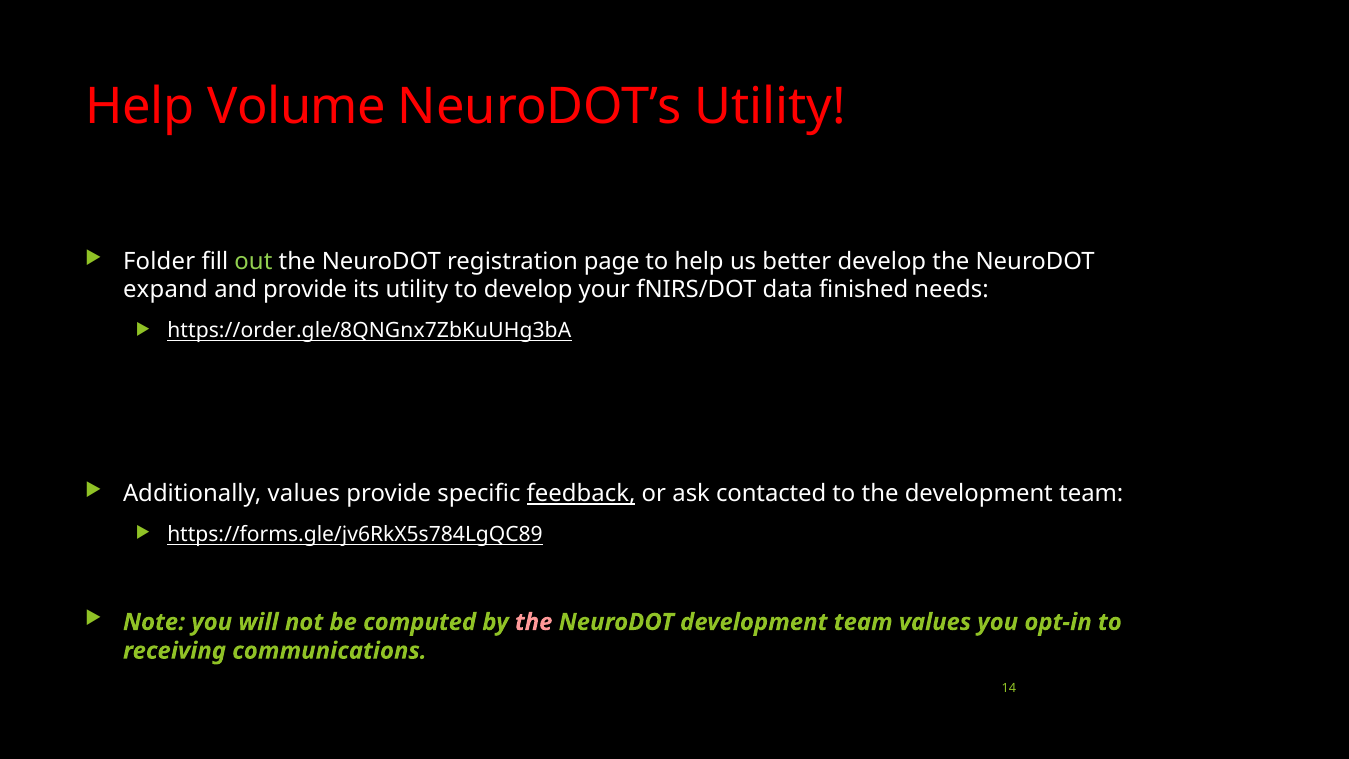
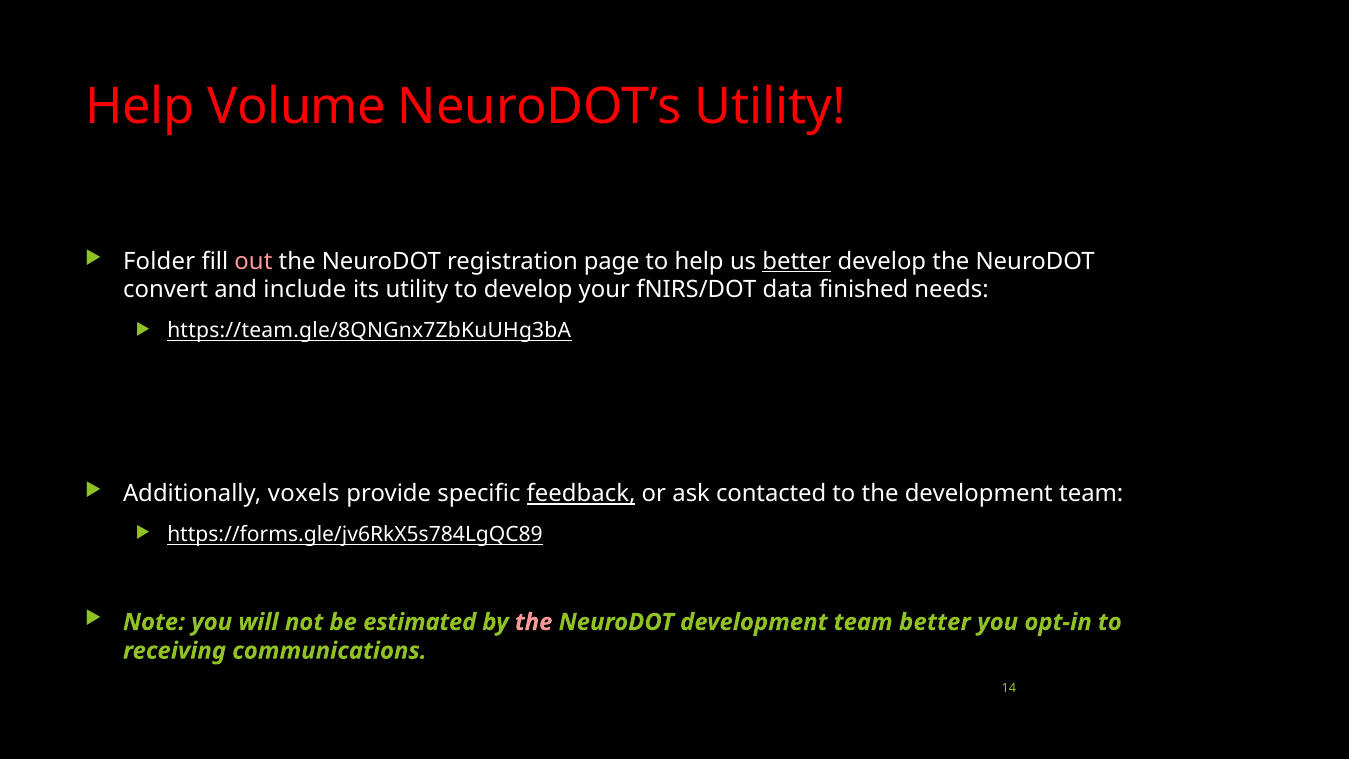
out colour: light green -> pink
better at (797, 261) underline: none -> present
expand: expand -> convert
and provide: provide -> include
https://order.gle/8QNGnx7ZbKuUHg3bA: https://order.gle/8QNGnx7ZbKuUHg3bA -> https://team.gle/8QNGnx7ZbKuUHg3bA
Additionally values: values -> voxels
computed: computed -> estimated
team values: values -> better
